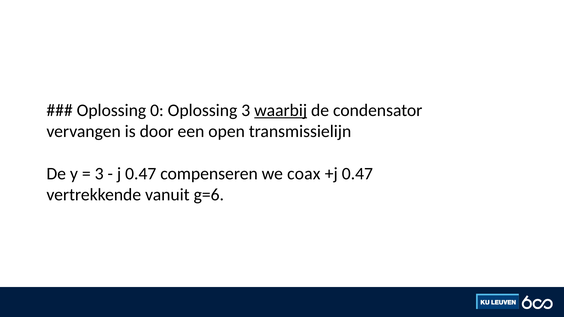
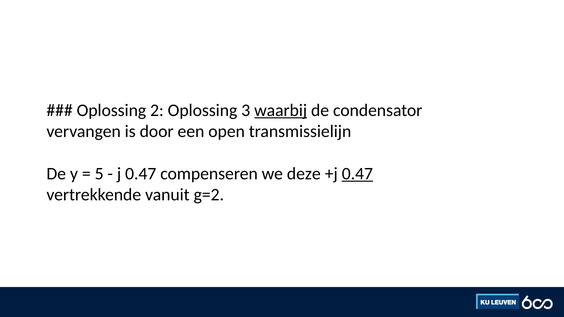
0: 0 -> 2
3 at (99, 174): 3 -> 5
coax: coax -> deze
0.47 at (357, 174) underline: none -> present
g=6: g=6 -> g=2
